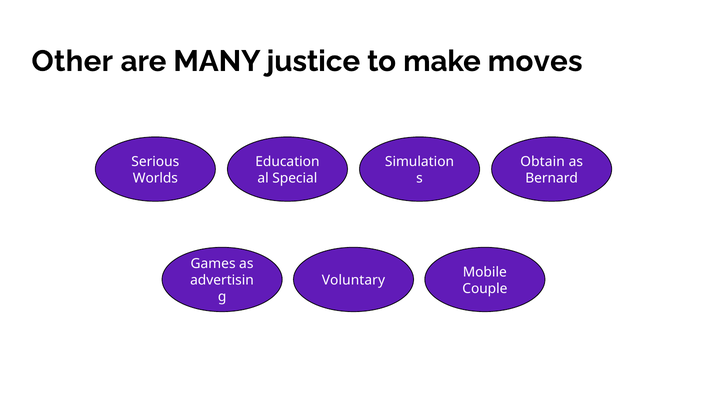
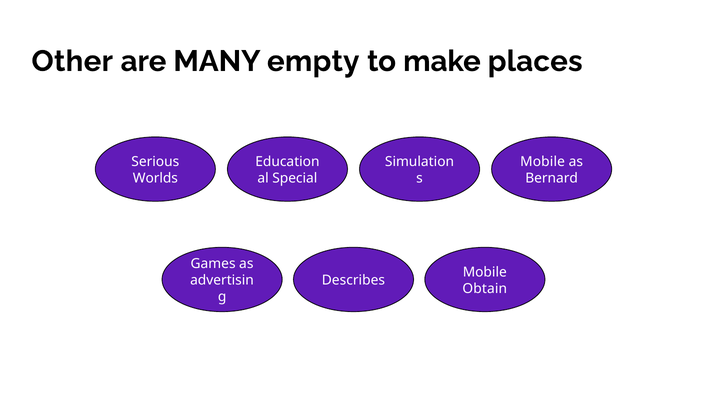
justice: justice -> empty
moves: moves -> places
Obtain at (543, 162): Obtain -> Mobile
Voluntary: Voluntary -> Describes
Couple: Couple -> Obtain
